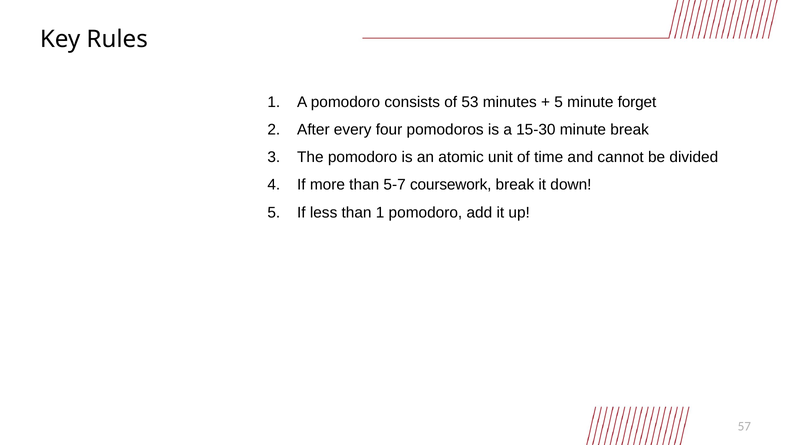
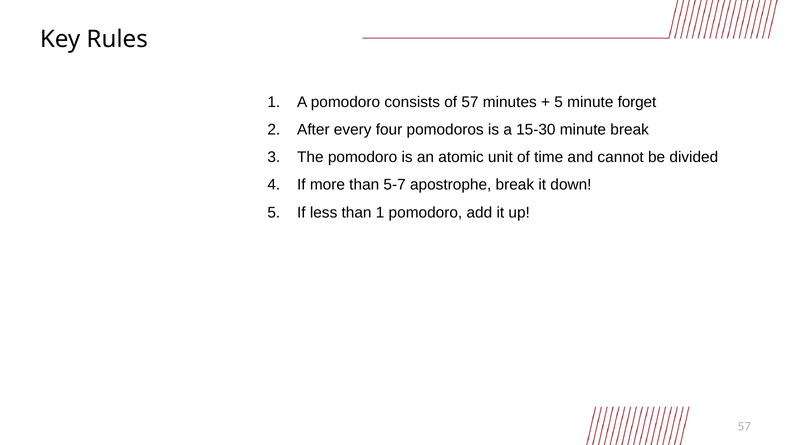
of 53: 53 -> 57
coursework: coursework -> apostrophe
